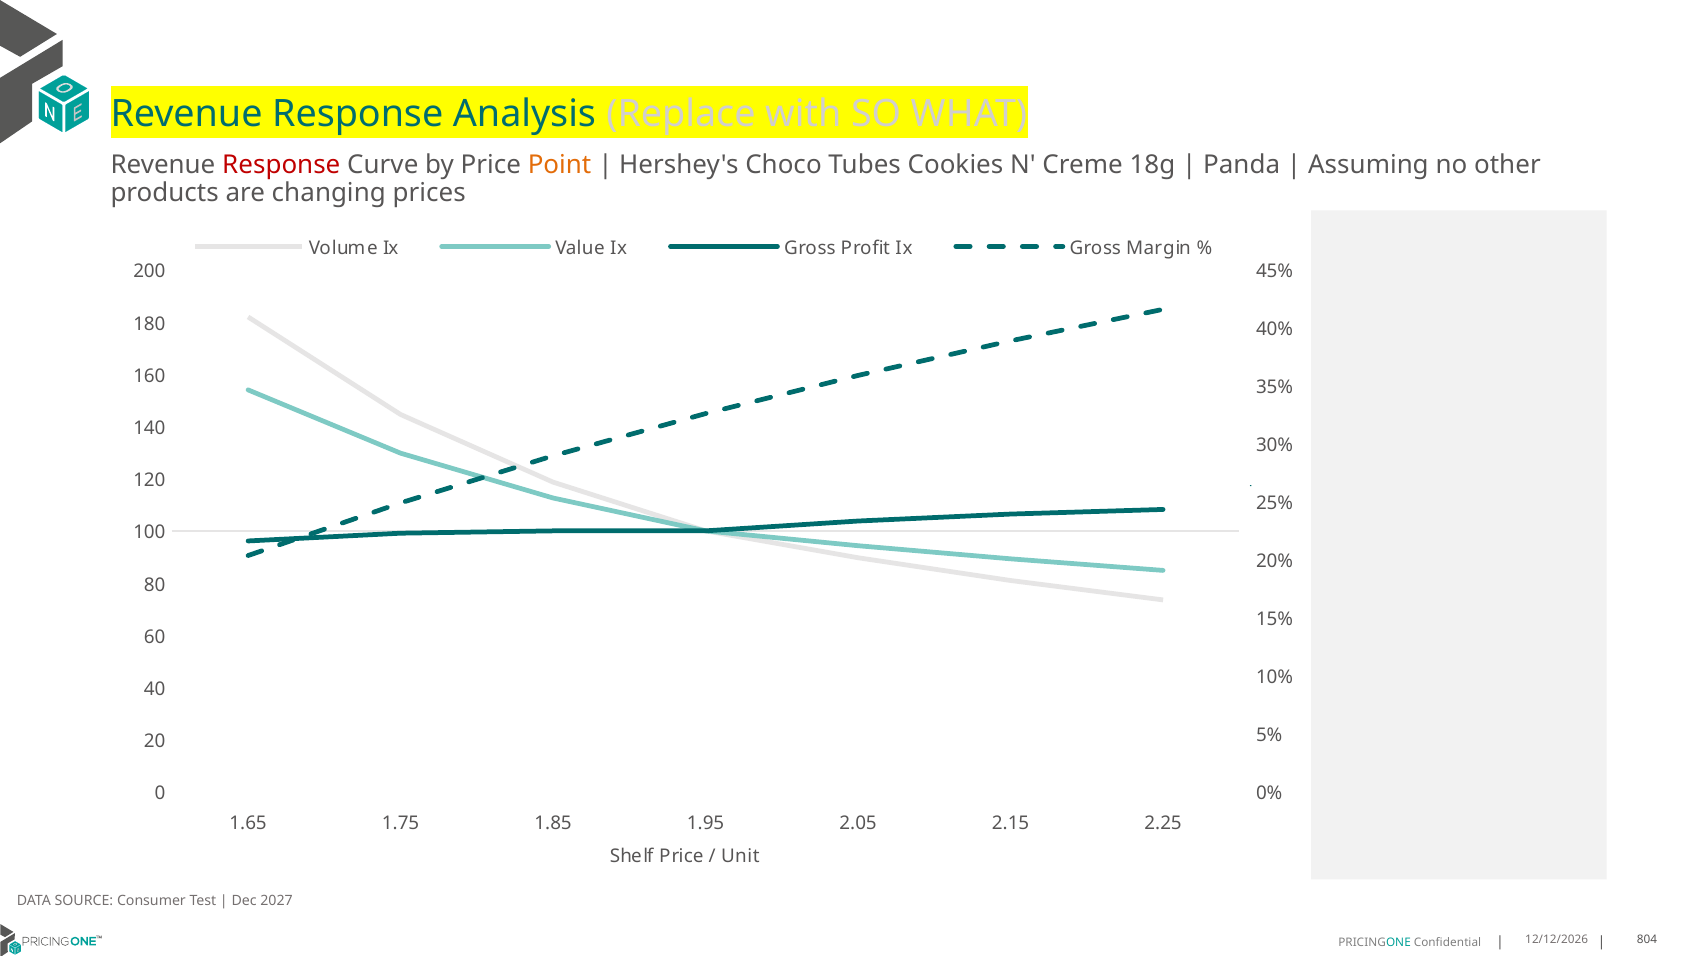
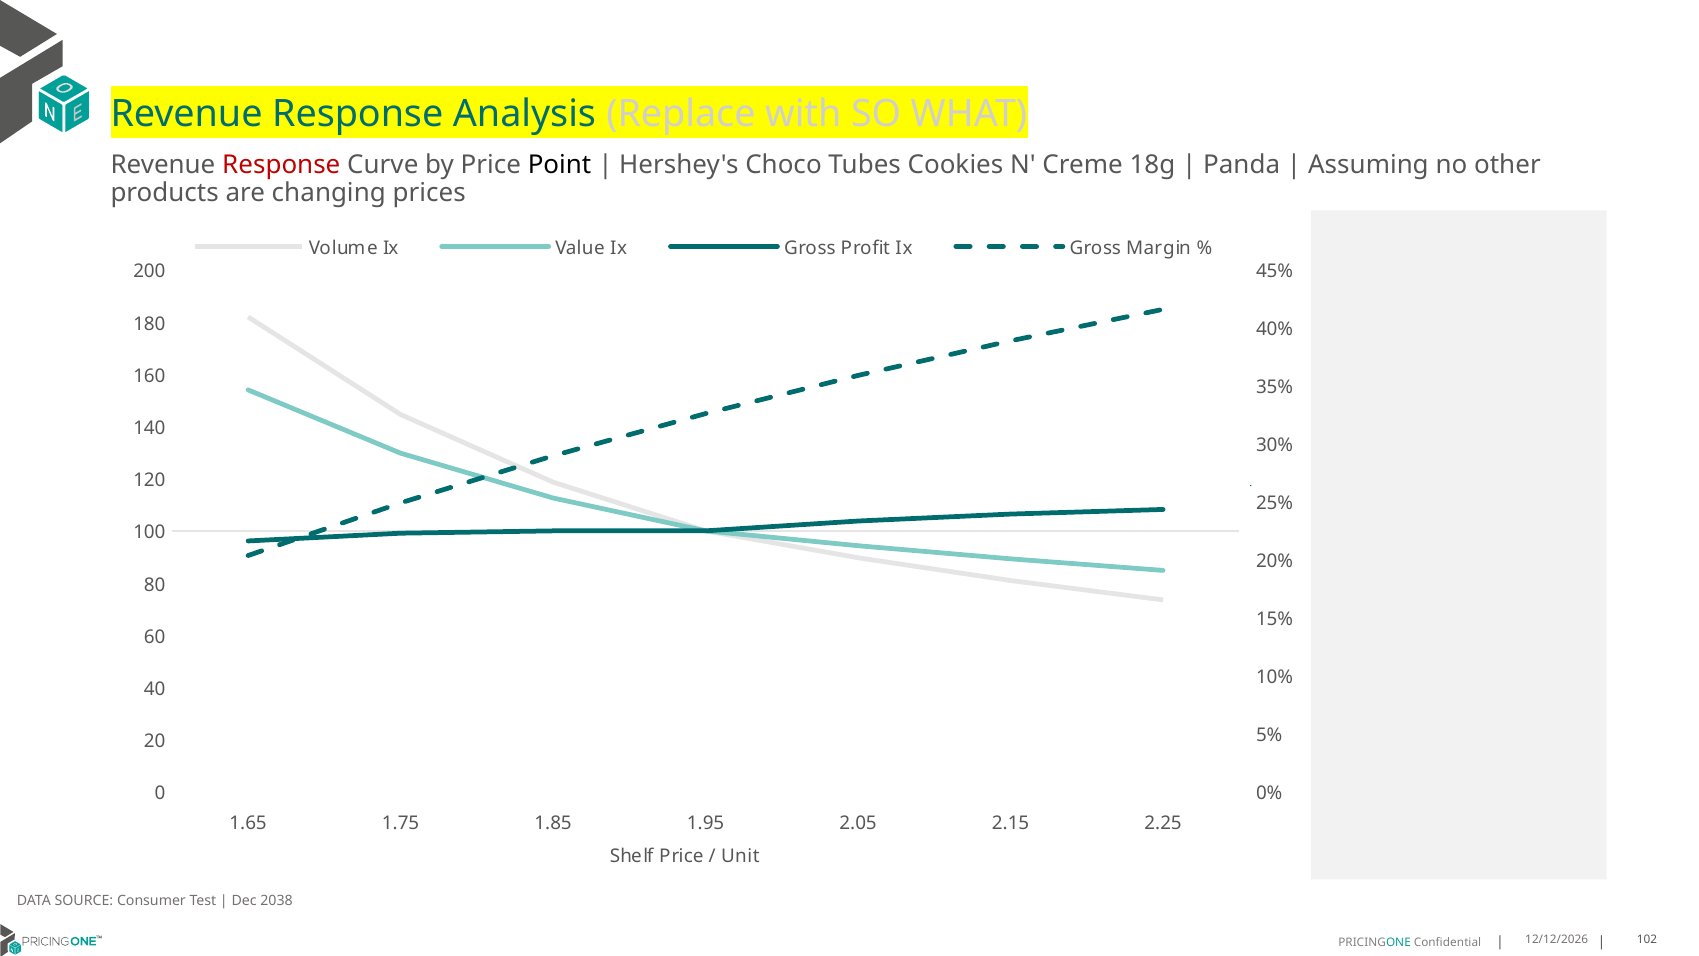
Point colour: orange -> black
2027: 2027 -> 2038
804: 804 -> 102
